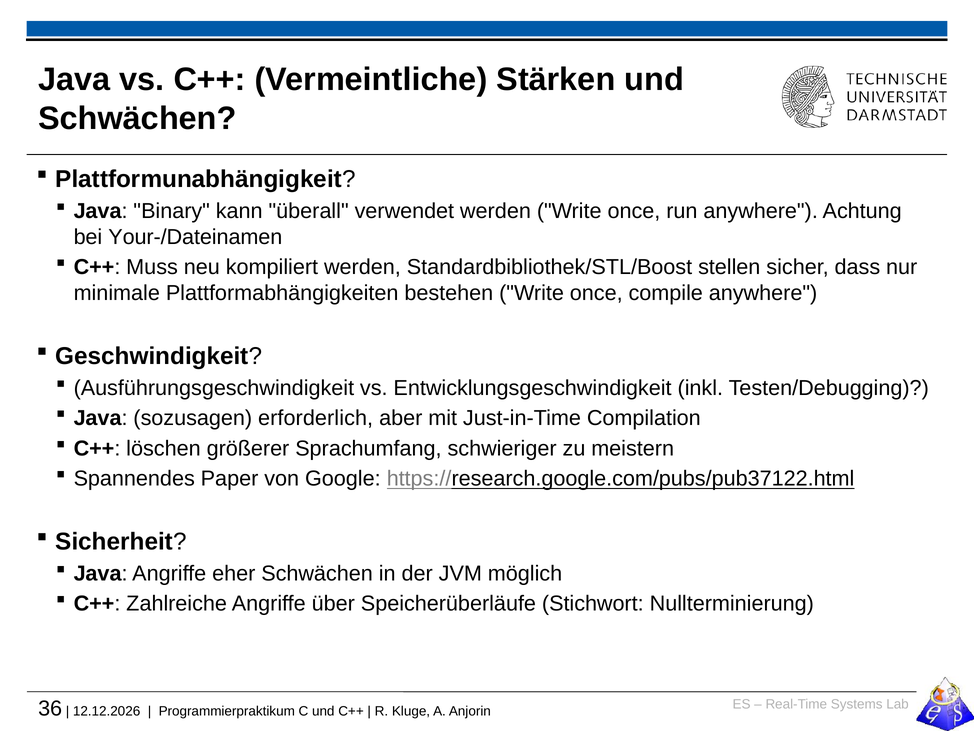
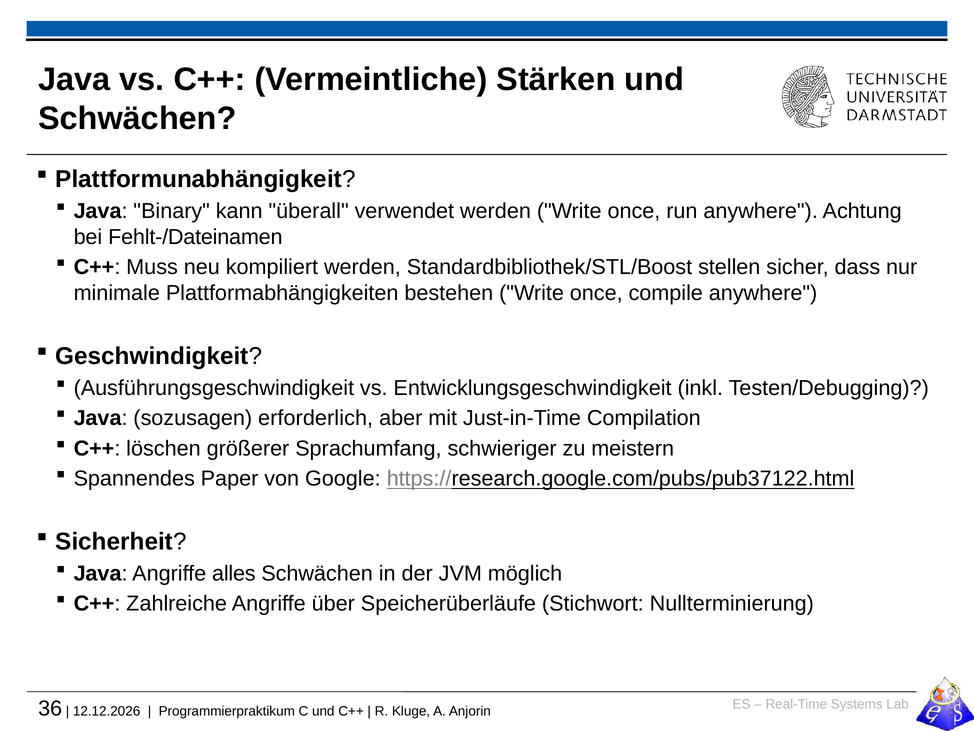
Your-/Dateinamen: Your-/Dateinamen -> Fehlt-/Dateinamen
eher: eher -> alles
